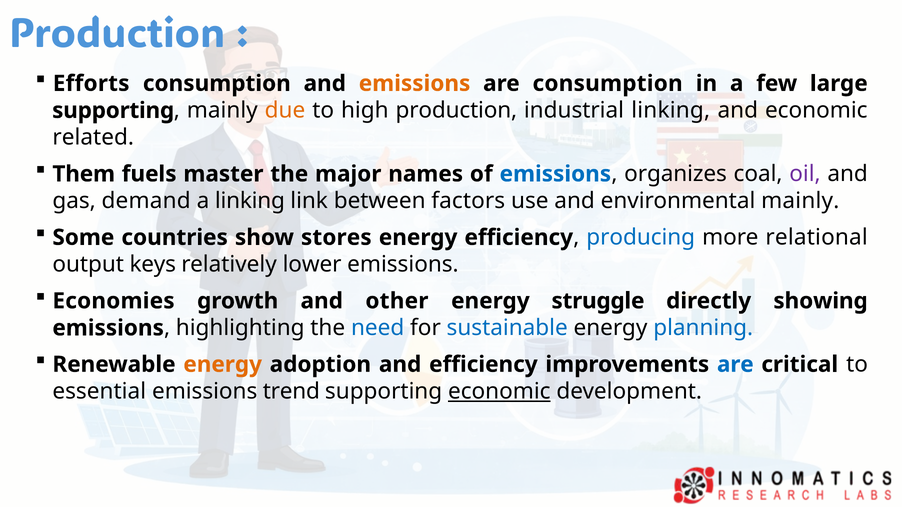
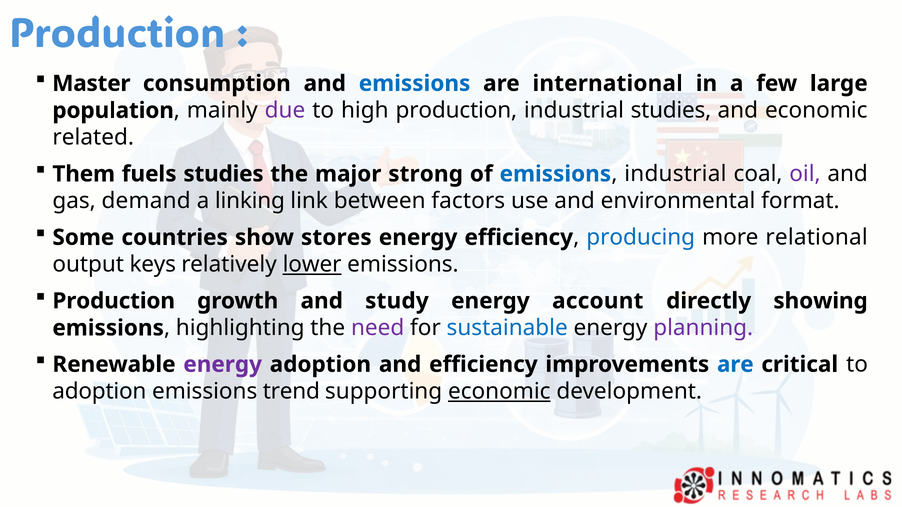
Efforts: Efforts -> Master
emissions at (415, 84) colour: orange -> blue
are consumption: consumption -> international
supporting at (113, 111): supporting -> population
due colour: orange -> purple
industrial linking: linking -> studies
fuels master: master -> studies
names: names -> strong
organizes at (676, 174): organizes -> industrial
environmental mainly: mainly -> format
lower underline: none -> present
Economies at (114, 301): Economies -> Production
other: other -> study
struggle: struggle -> account
need colour: blue -> purple
planning colour: blue -> purple
energy at (223, 365) colour: orange -> purple
essential at (99, 392): essential -> adoption
